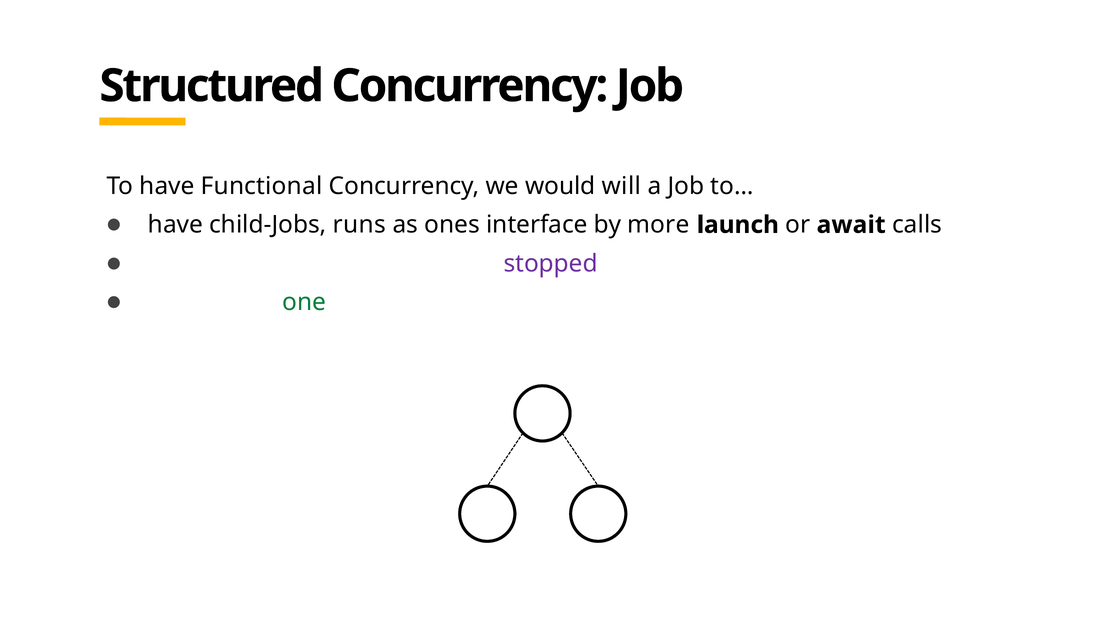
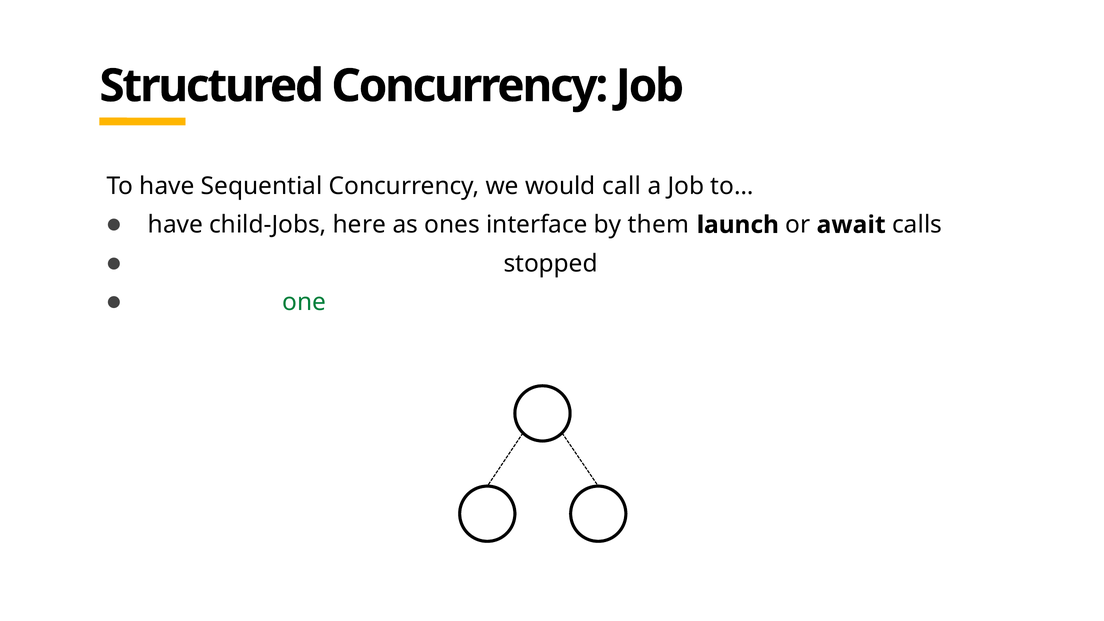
Functional: Functional -> Sequential
will: will -> call
runs: runs -> here
more: more -> them
stopped colour: purple -> black
